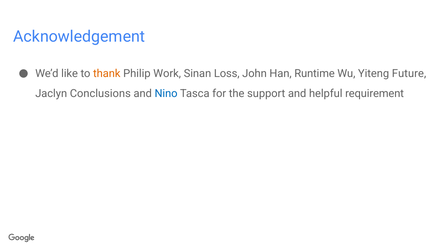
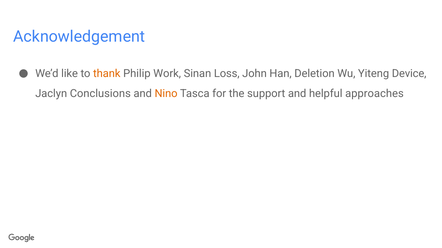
Runtime: Runtime -> Deletion
Future: Future -> Device
Nino colour: blue -> orange
requirement: requirement -> approaches
